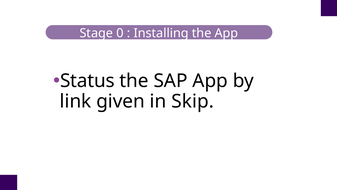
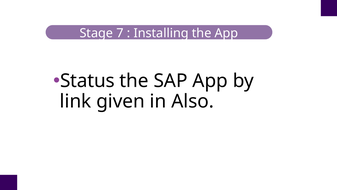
0: 0 -> 7
Skip: Skip -> Also
